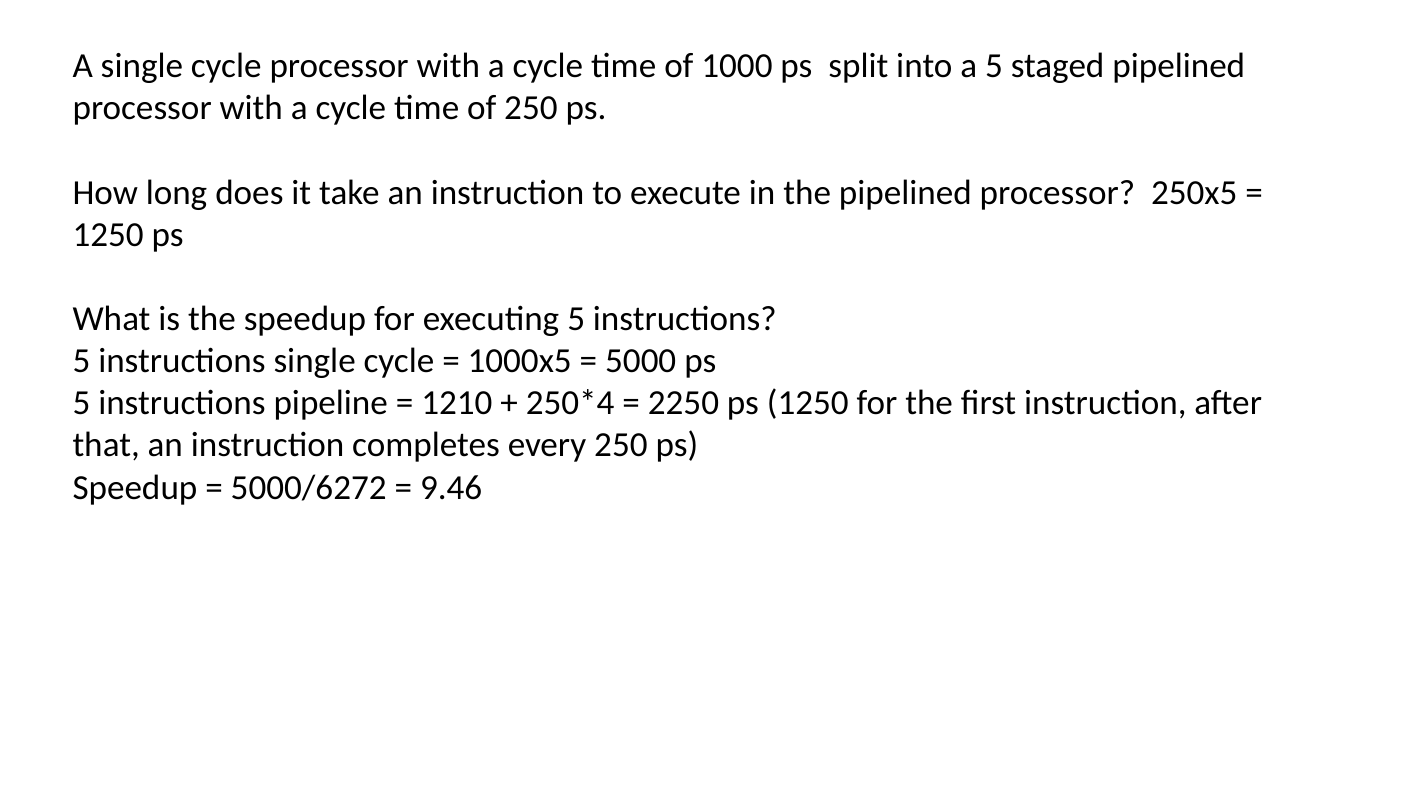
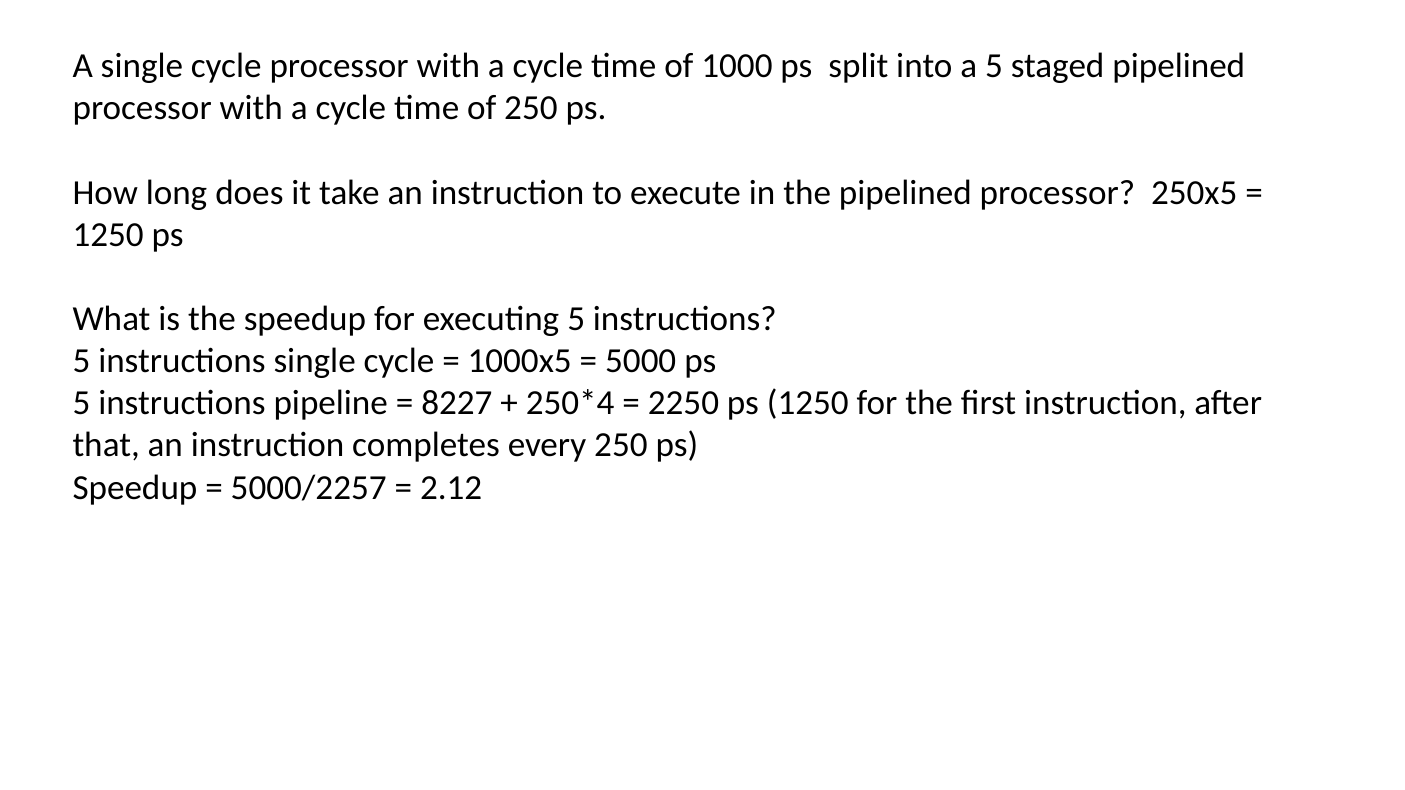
1210: 1210 -> 8227
5000/6272: 5000/6272 -> 5000/2257
9.46: 9.46 -> 2.12
